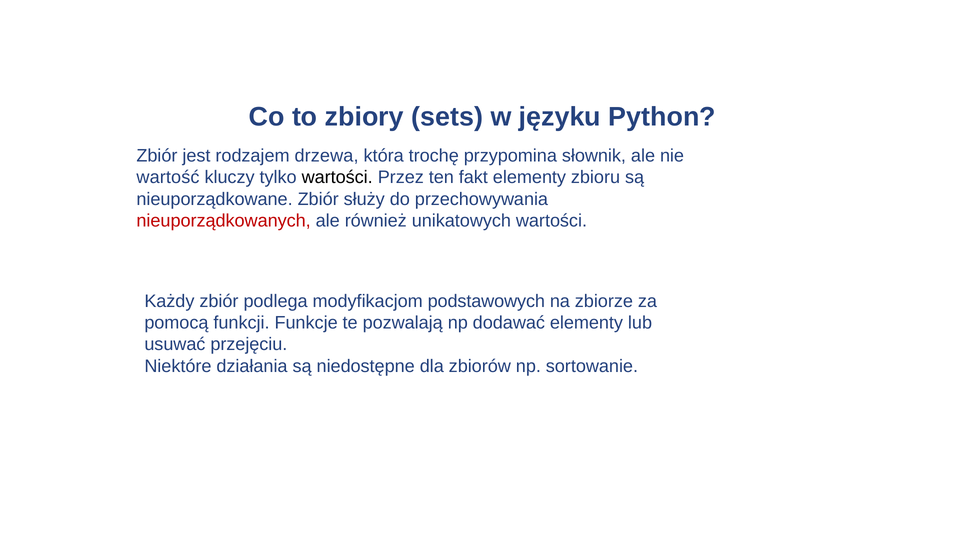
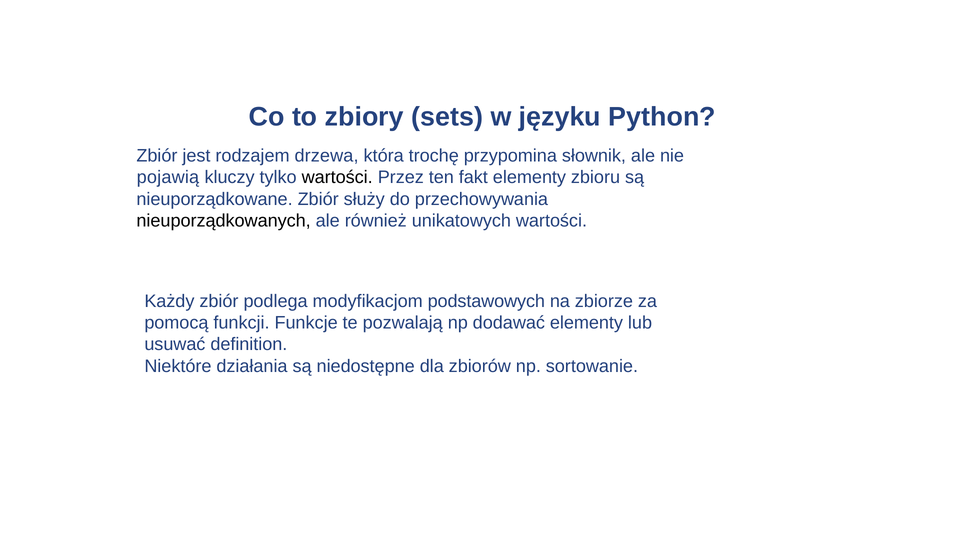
wartość: wartość -> pojawią
nieuporządkowanych colour: red -> black
przejęciu: przejęciu -> definition
